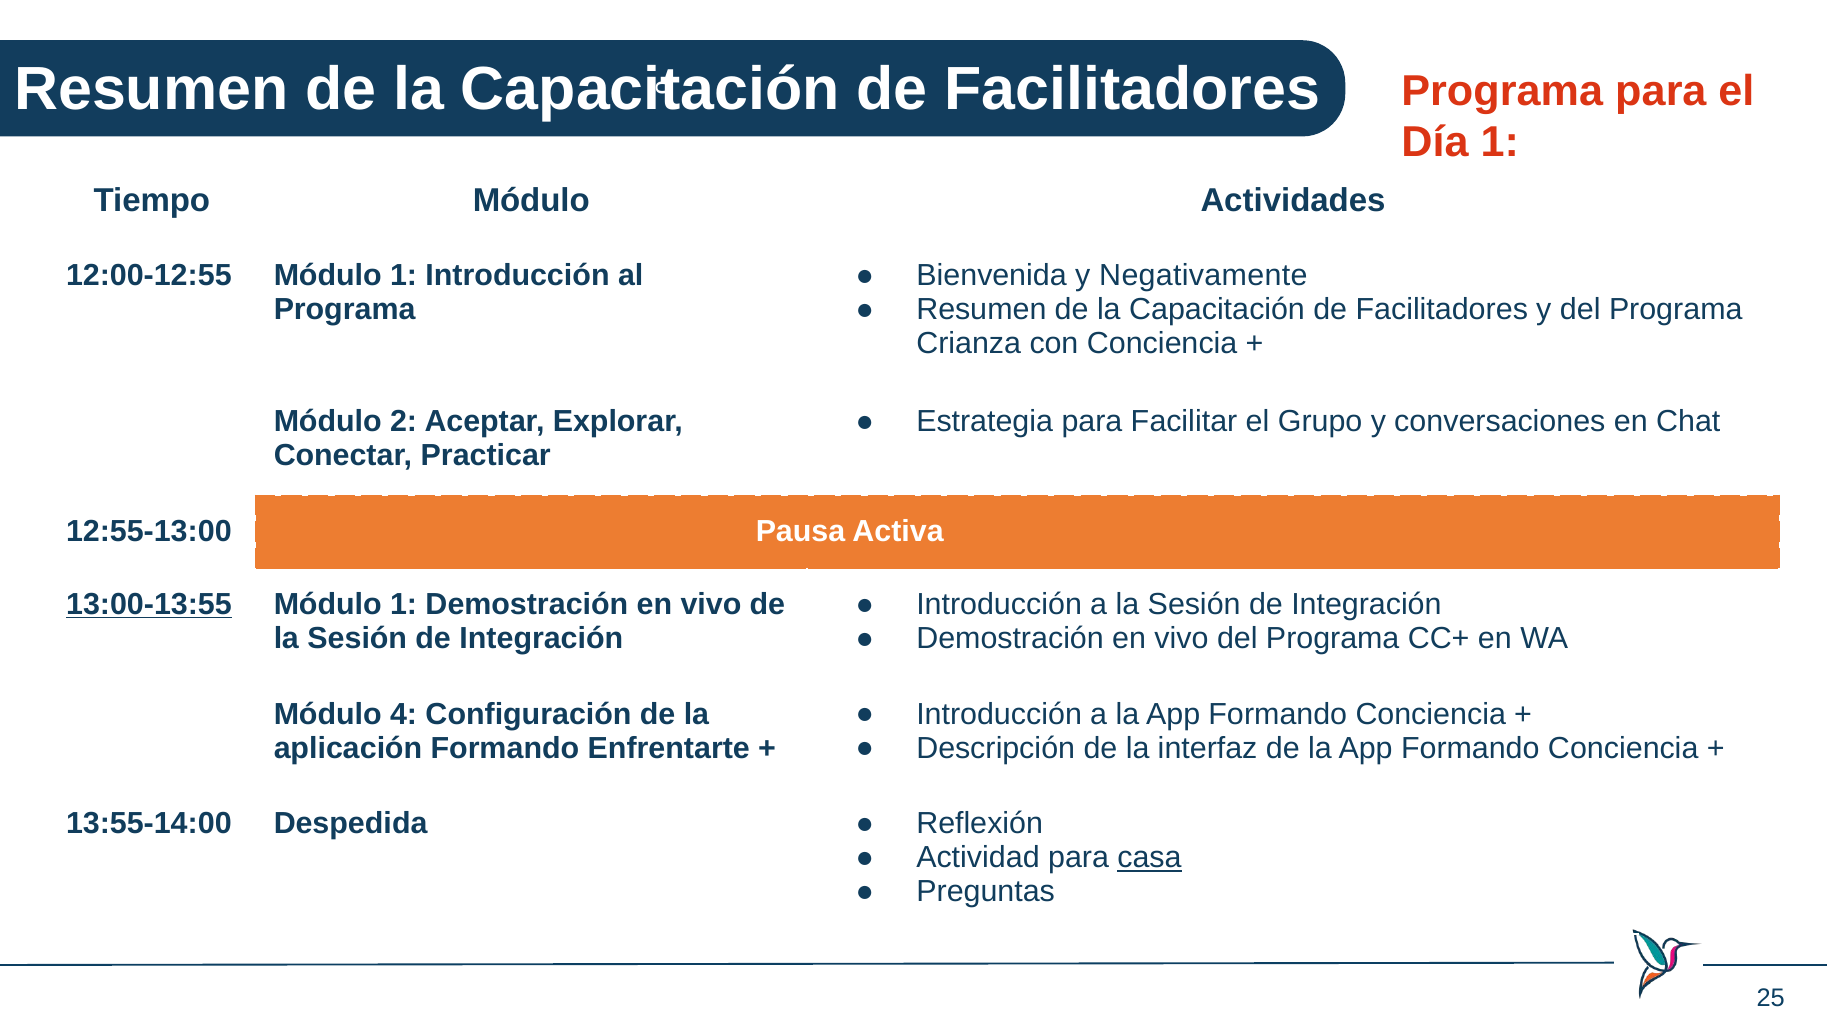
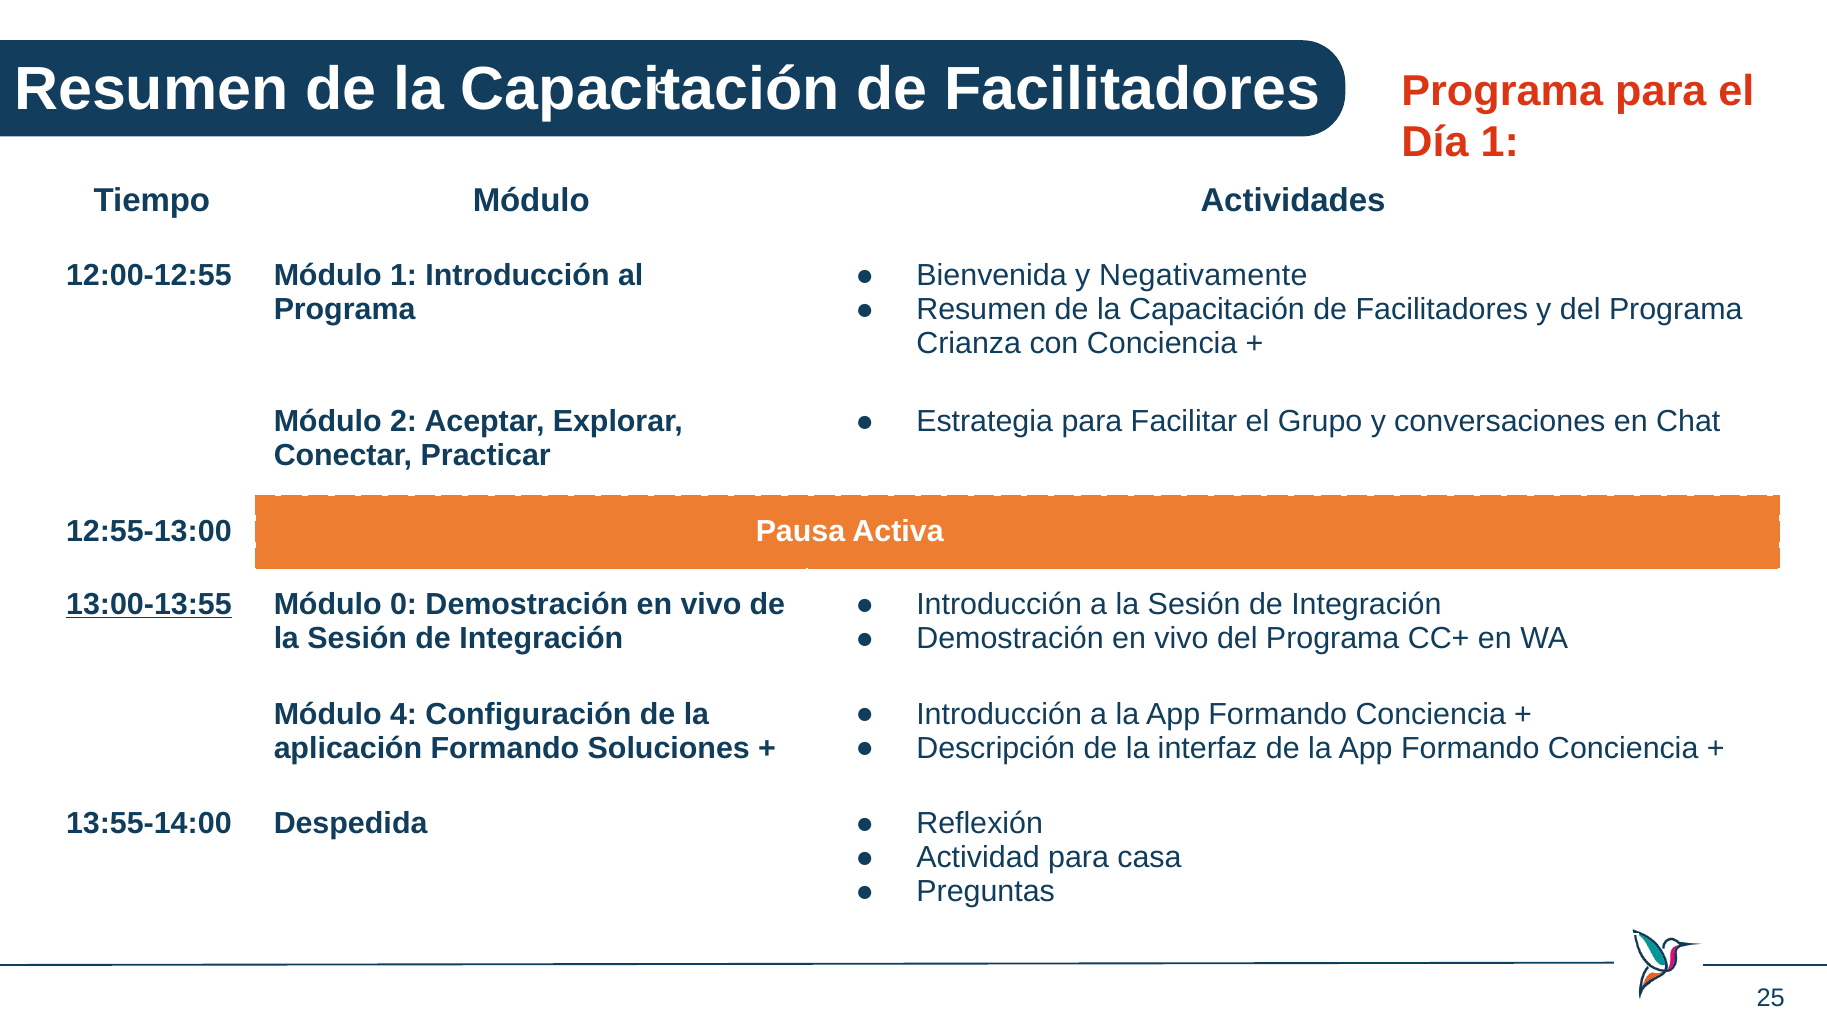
1 at (404, 604): 1 -> 0
Enfrentarte: Enfrentarte -> Soluciones
casa underline: present -> none
